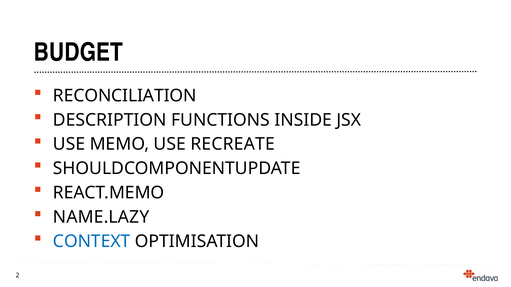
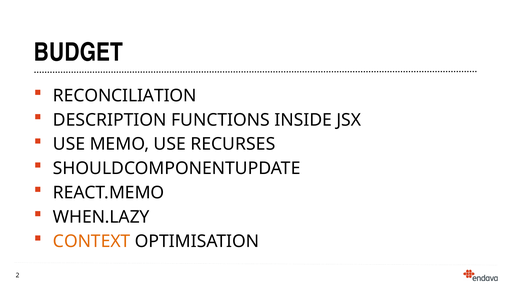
RECREATE: RECREATE -> RECURSES
NAME.LAZY: NAME.LAZY -> WHEN.LAZY
CONTEXT colour: blue -> orange
